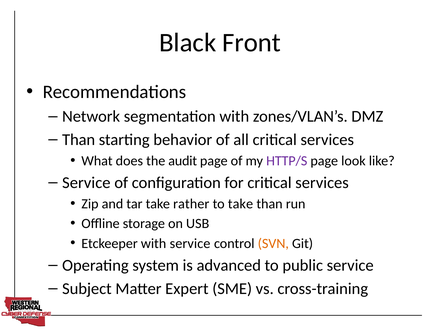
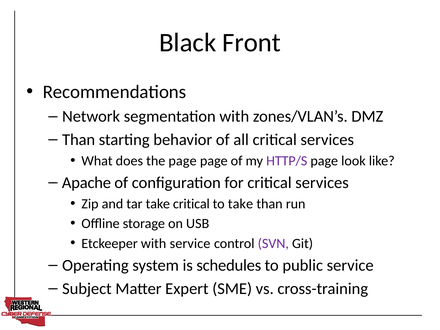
the audit: audit -> page
Service at (86, 183): Service -> Apache
take rather: rather -> critical
SVN colour: orange -> purple
advanced: advanced -> schedules
